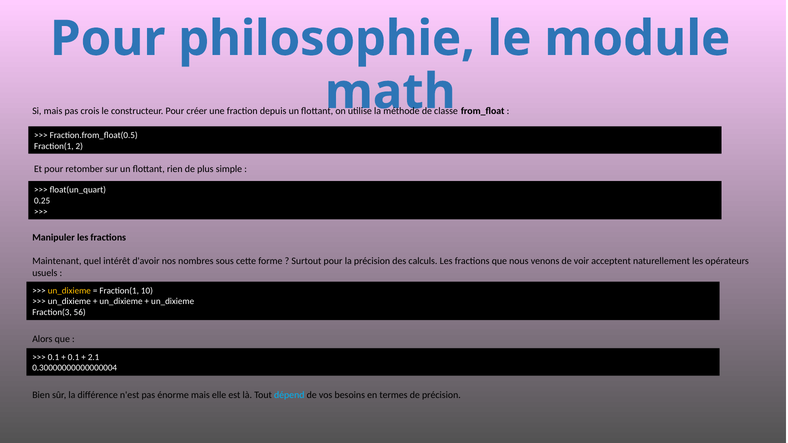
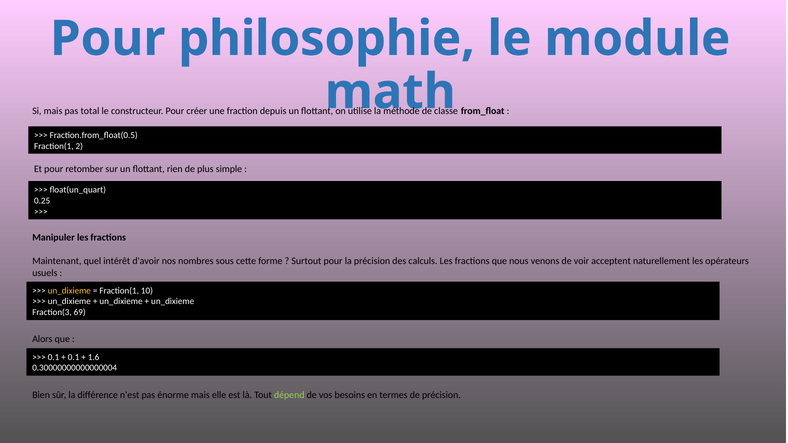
crois: crois -> total
56: 56 -> 69
2.1: 2.1 -> 1.6
dépend colour: light blue -> light green
